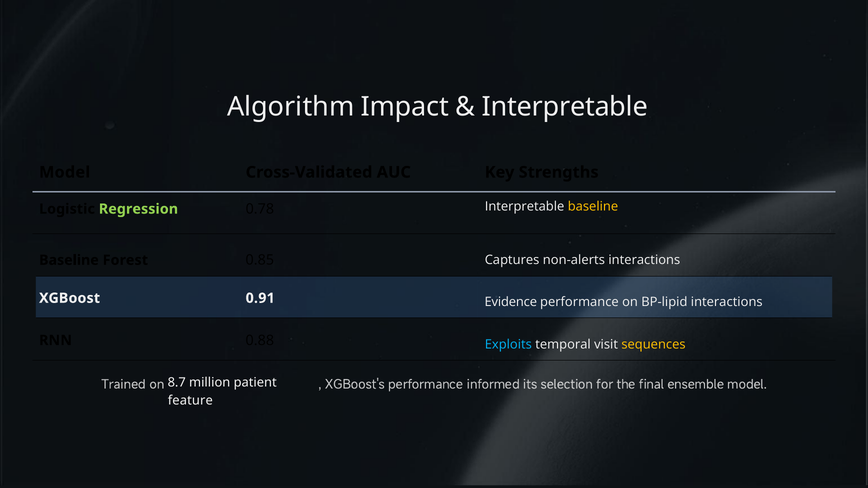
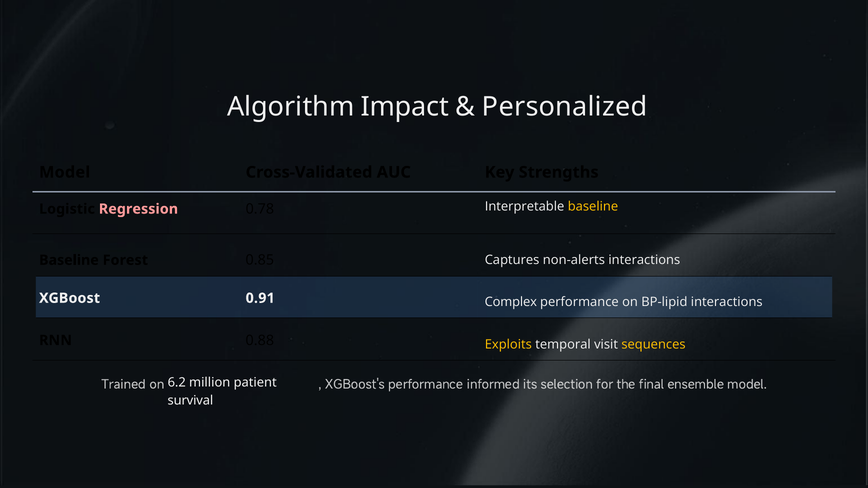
Interpretable at (565, 107): Interpretable -> Personalized
Regression colour: light green -> pink
Evidence: Evidence -> Complex
Exploits colour: light blue -> yellow
8.7: 8.7 -> 6.2
feature: feature -> survival
